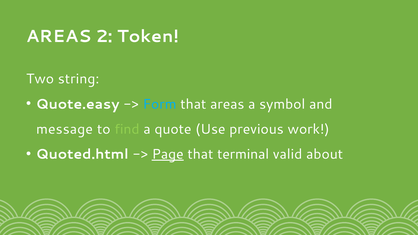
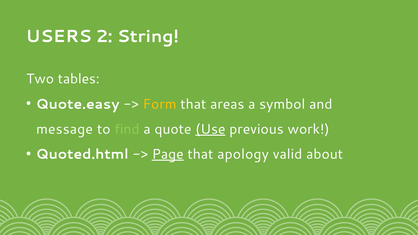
AREAS at (59, 36): AREAS -> USERS
Token: Token -> String
string: string -> tables
Form colour: light blue -> yellow
Use underline: none -> present
terminal: terminal -> apology
